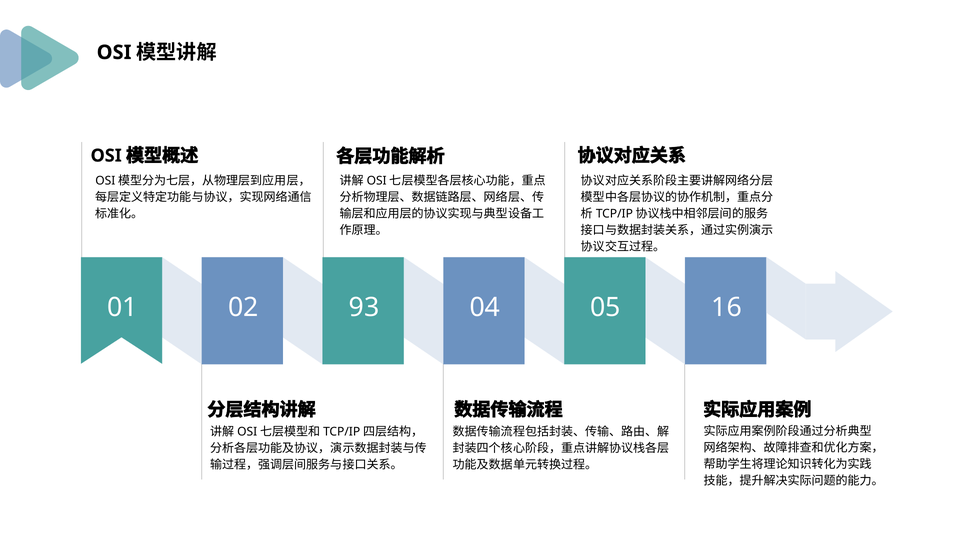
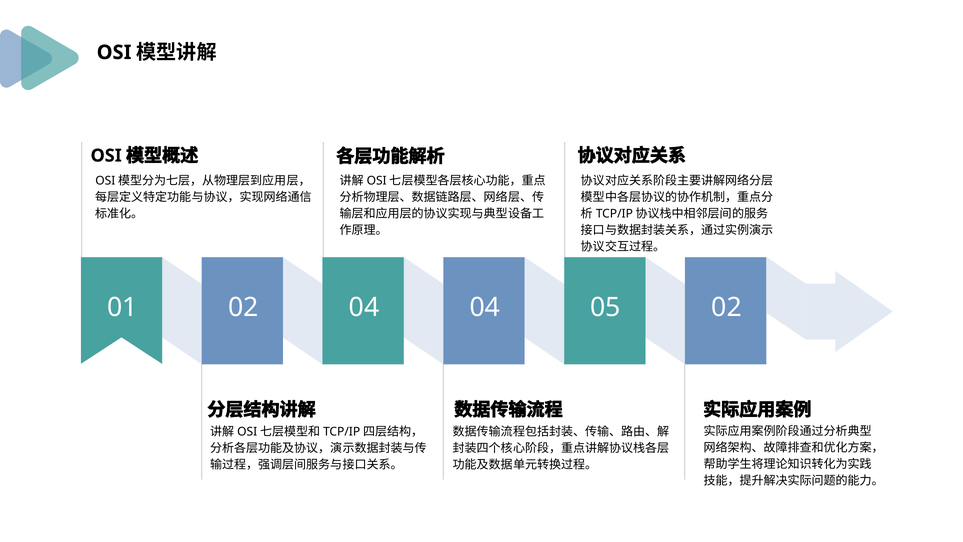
02 93: 93 -> 04
05 16: 16 -> 02
